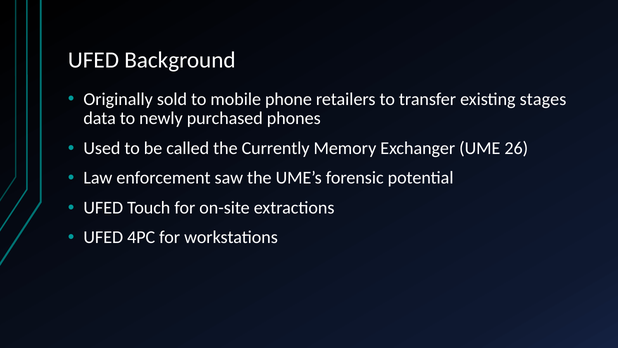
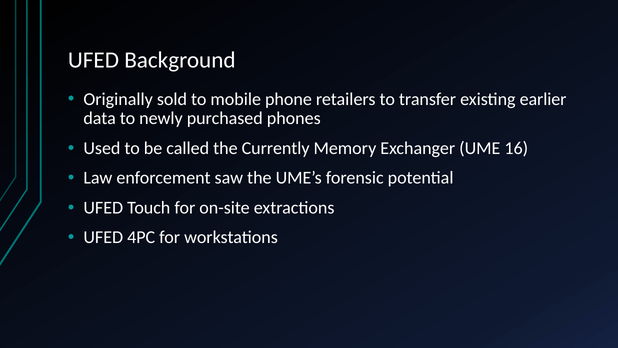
stages: stages -> earlier
26: 26 -> 16
